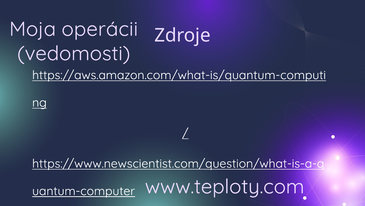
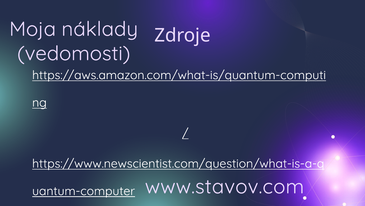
operácii: operácii -> náklady
www.teploty.com: www.teploty.com -> www.stavov.com
